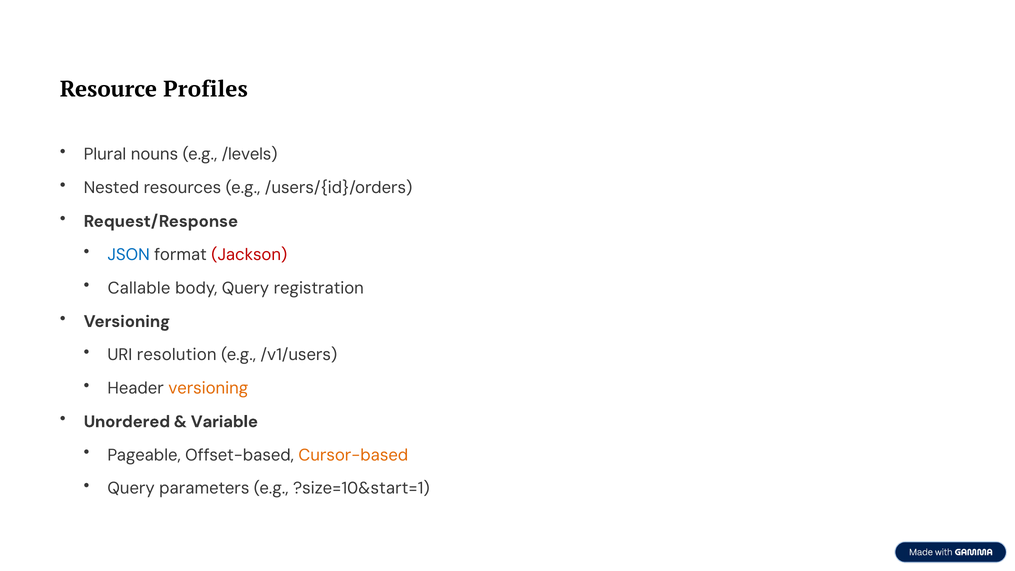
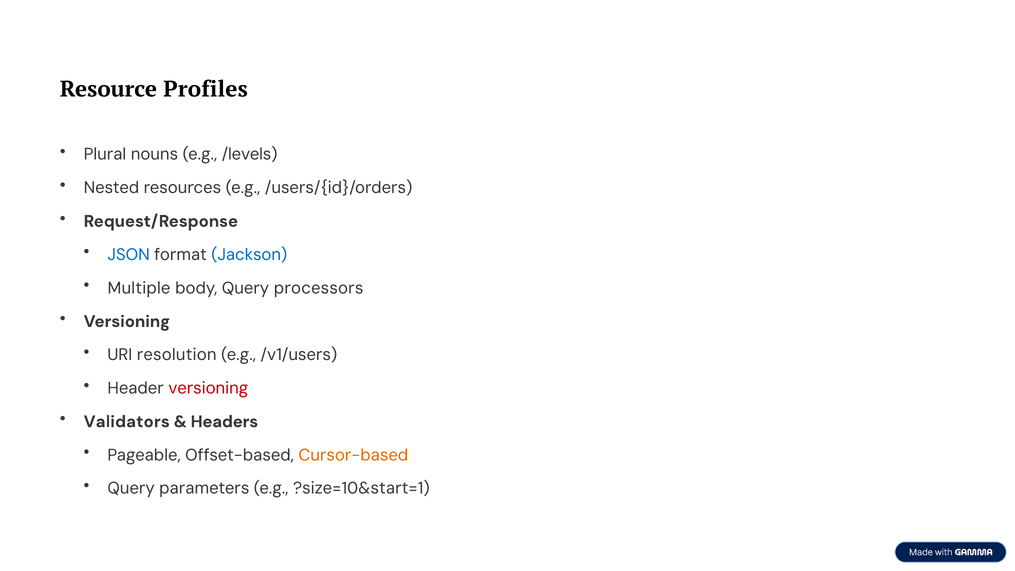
Jackson colour: red -> blue
Callable: Callable -> Multiple
registration: registration -> processors
versioning at (208, 388) colour: orange -> red
Unordered: Unordered -> Validators
Variable: Variable -> Headers
